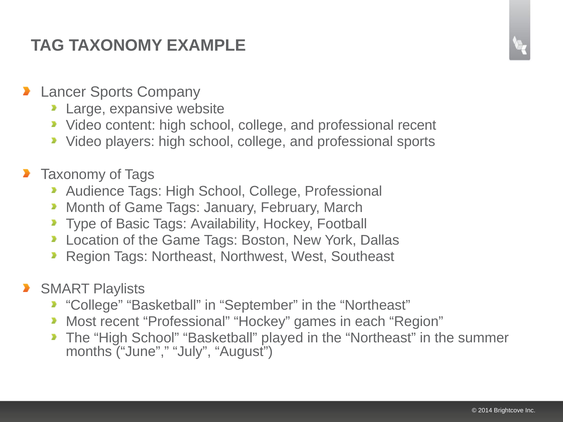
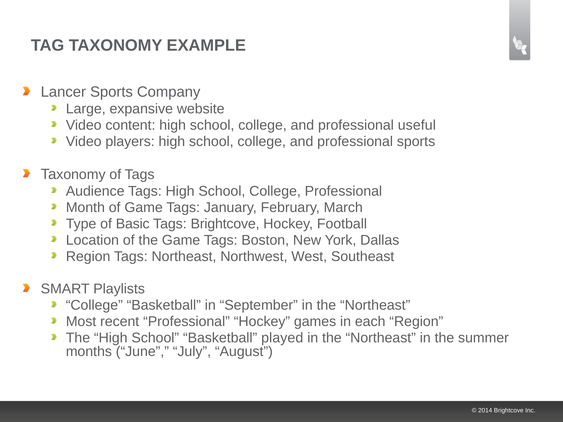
professional recent: recent -> useful
Tags Availability: Availability -> Brightcove
